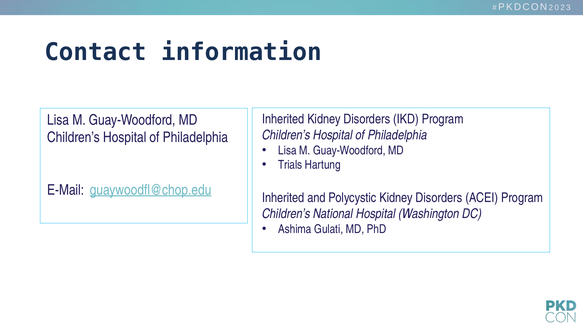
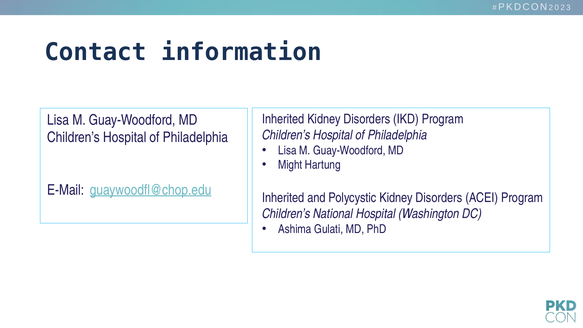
Trials: Trials -> Might
